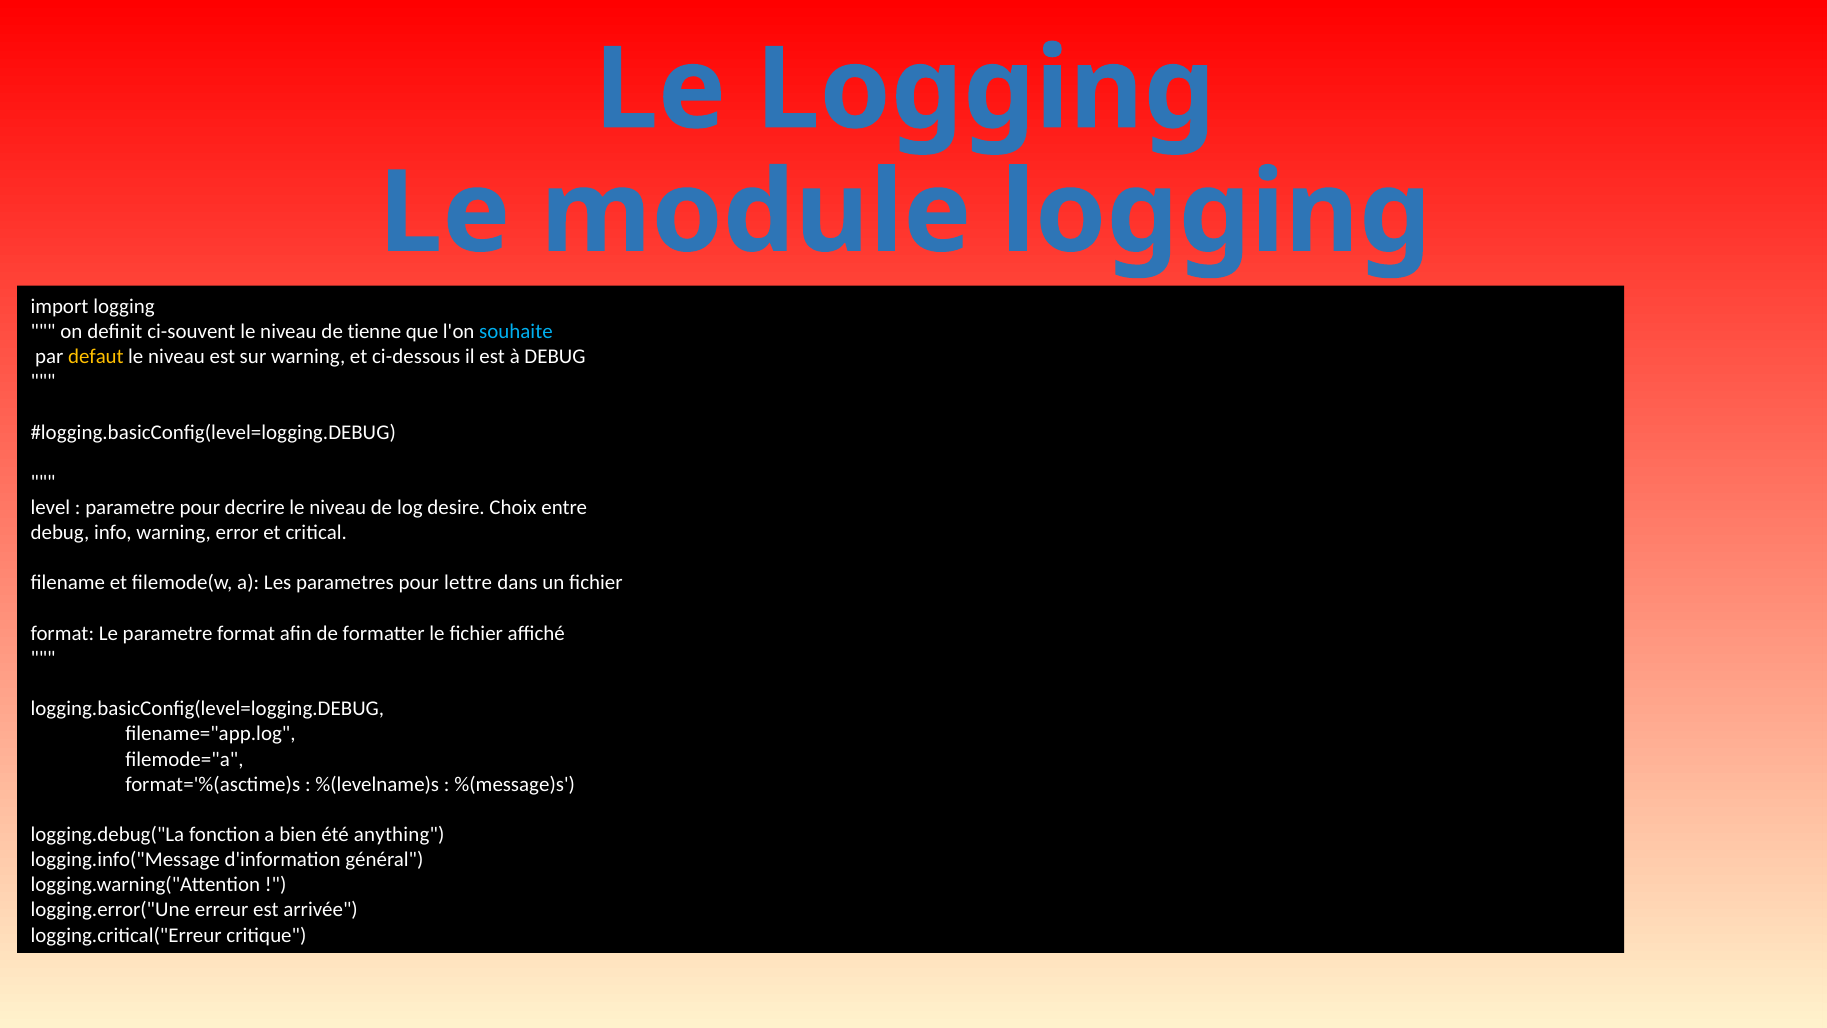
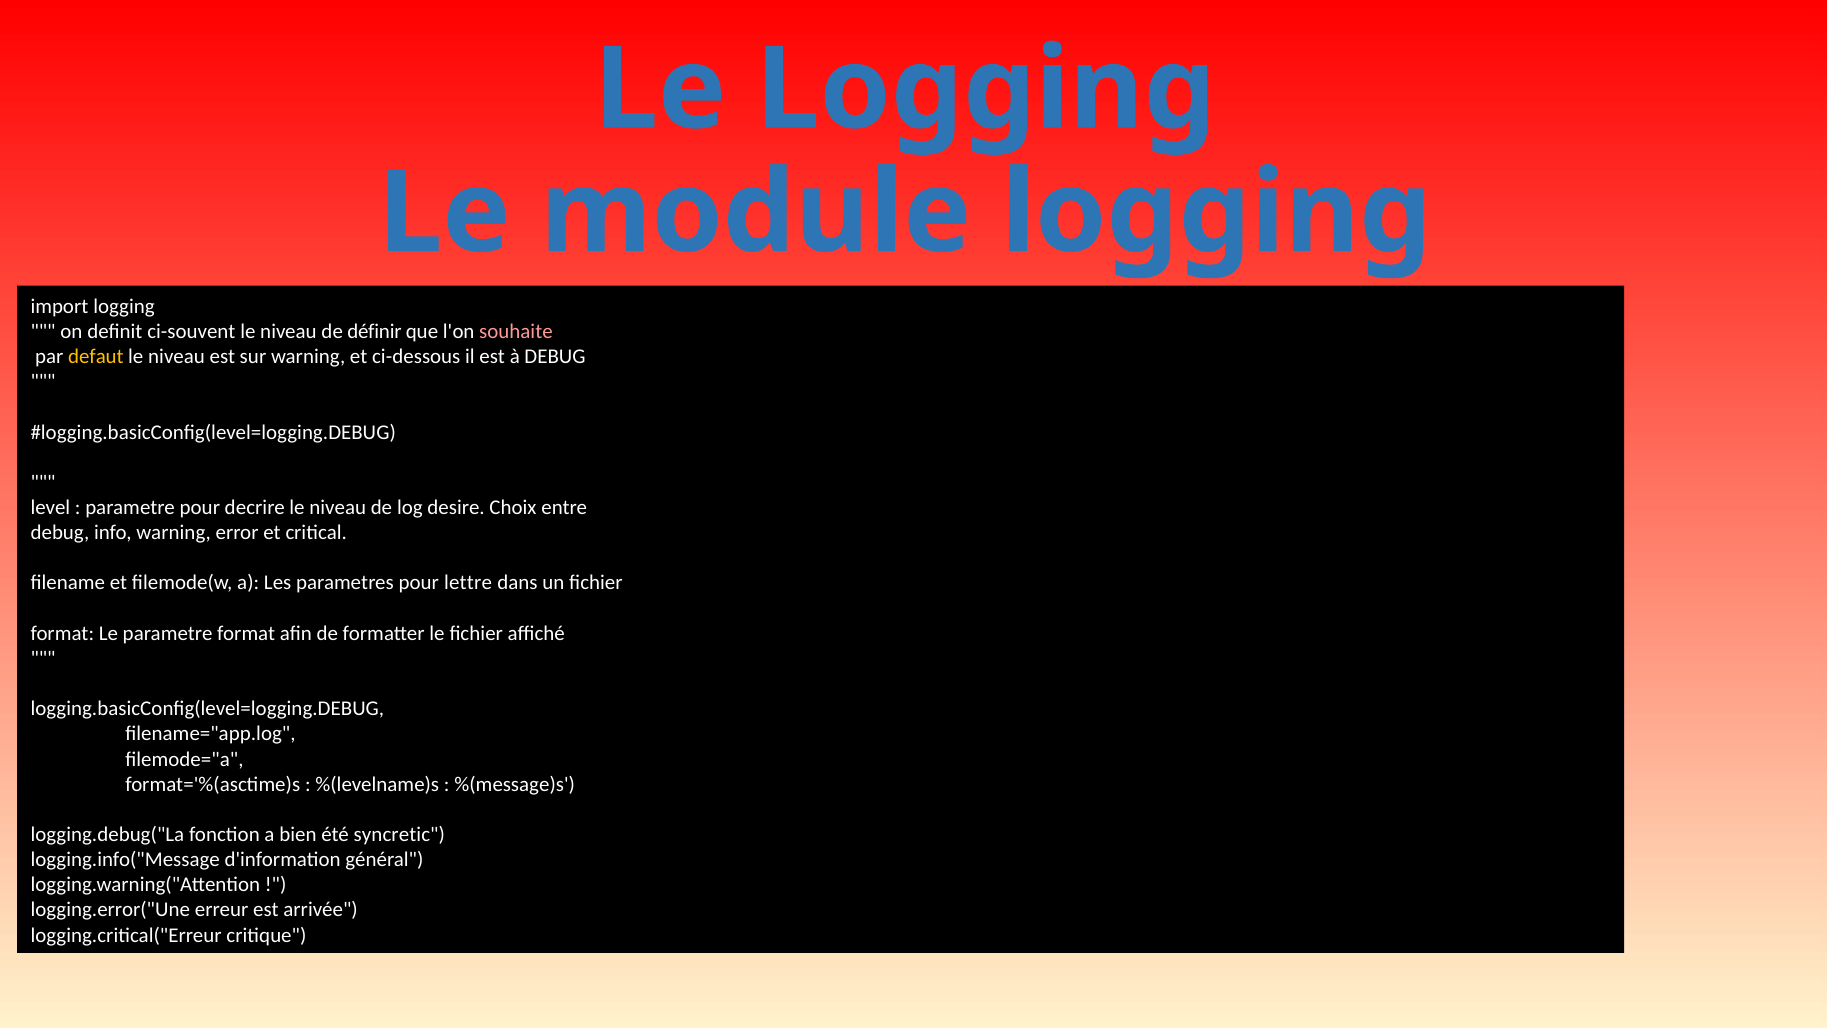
tienne: tienne -> définir
souhaite colour: light blue -> pink
anything: anything -> syncretic
